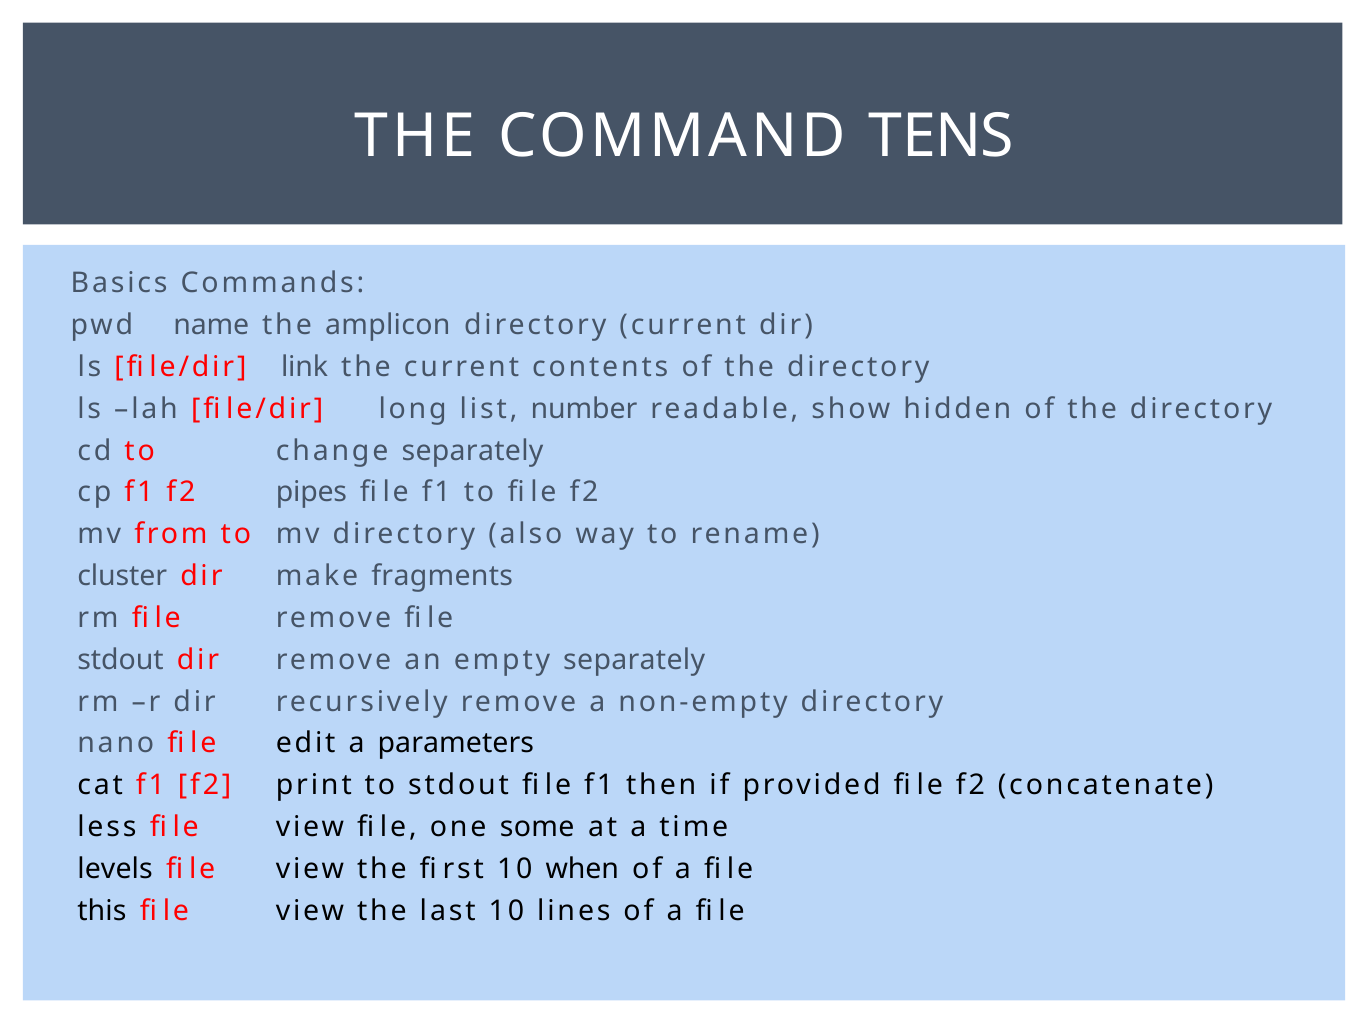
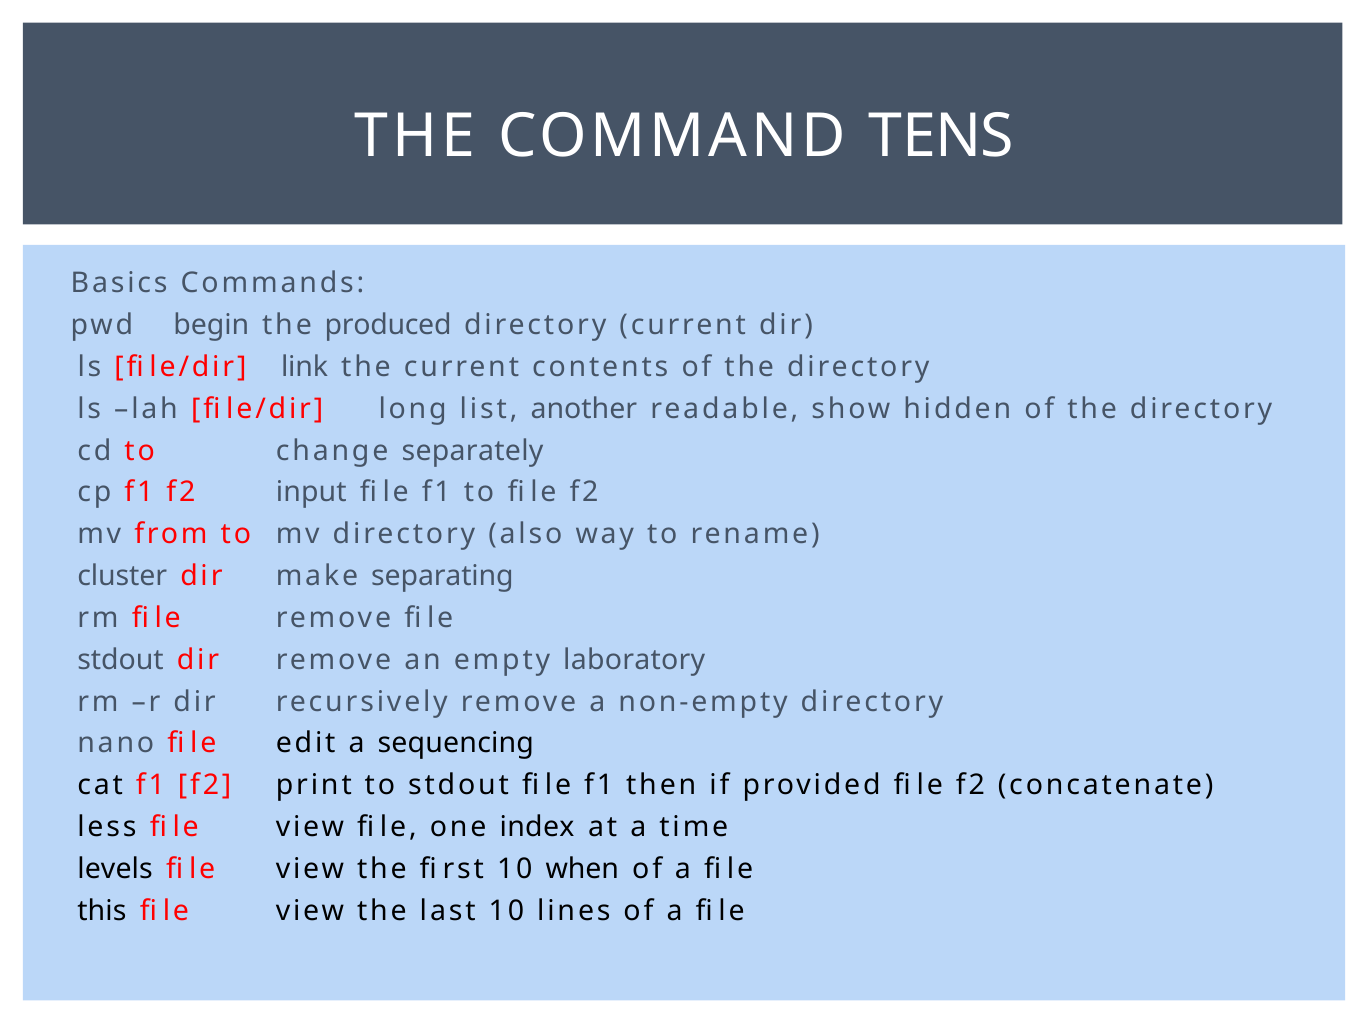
name: name -> begin
amplicon: amplicon -> produced
number: number -> another
pipes: pipes -> input
fragments: fragments -> separating
empty separately: separately -> laboratory
parameters: parameters -> sequencing
some: some -> index
